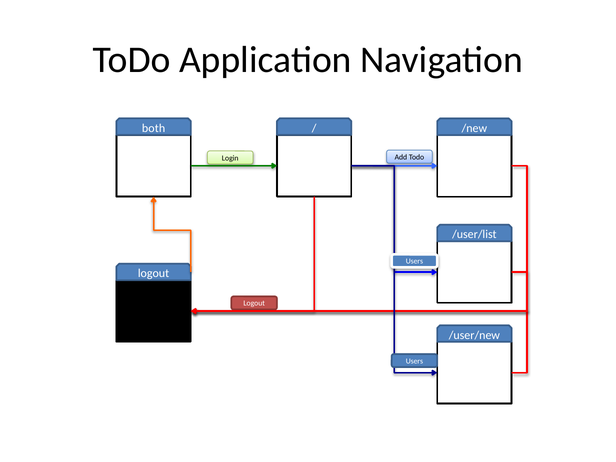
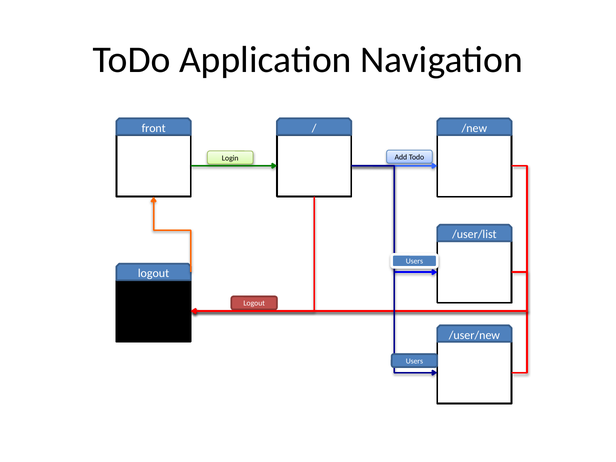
both: both -> front
